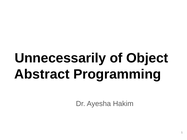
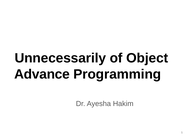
Abstract: Abstract -> Advance
